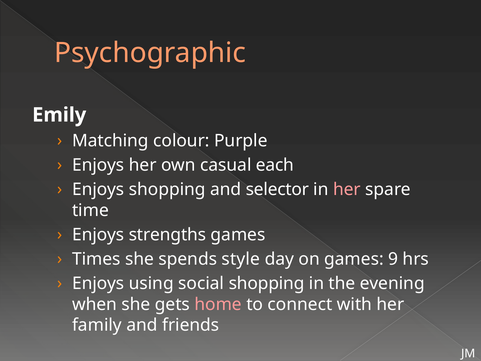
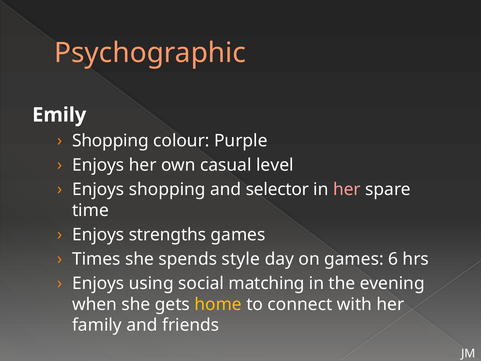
Matching at (110, 141): Matching -> Shopping
each: each -> level
9: 9 -> 6
social shopping: shopping -> matching
home colour: pink -> yellow
